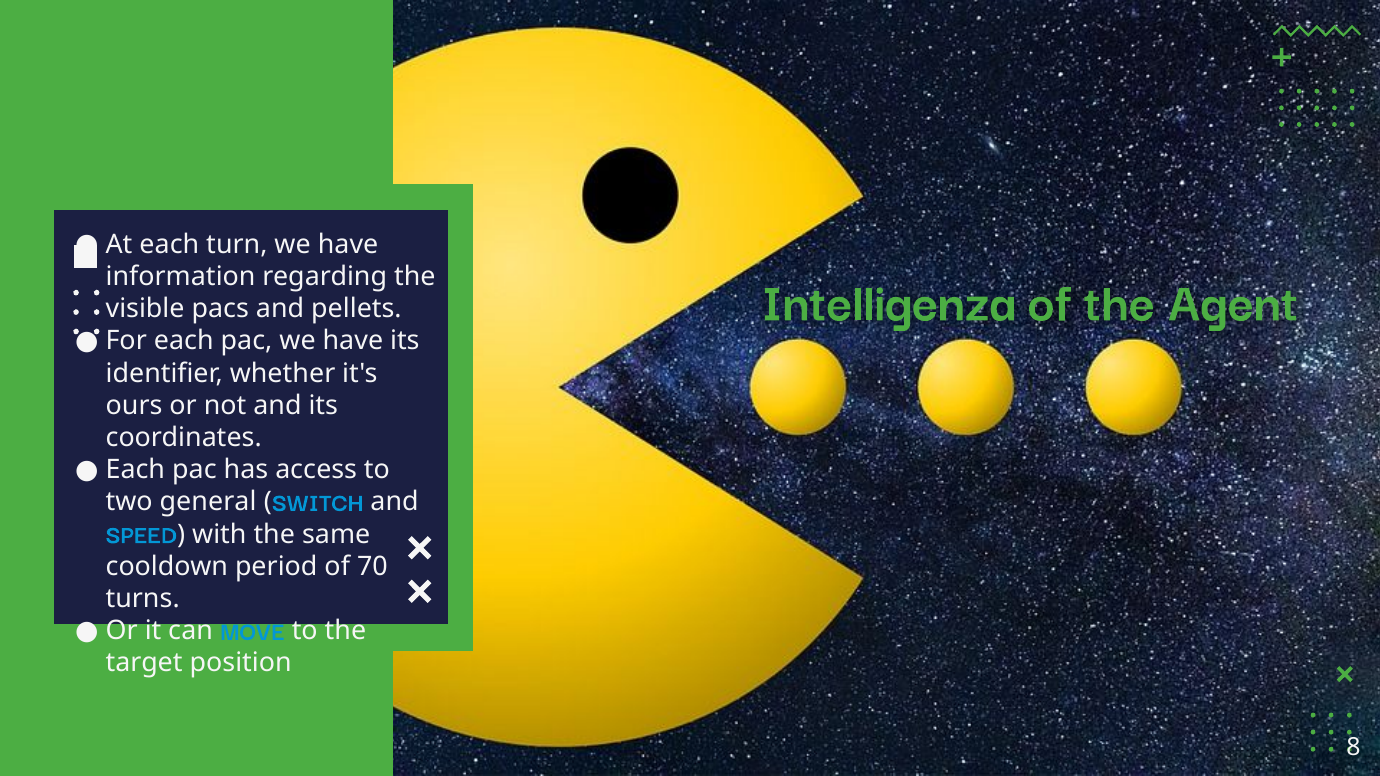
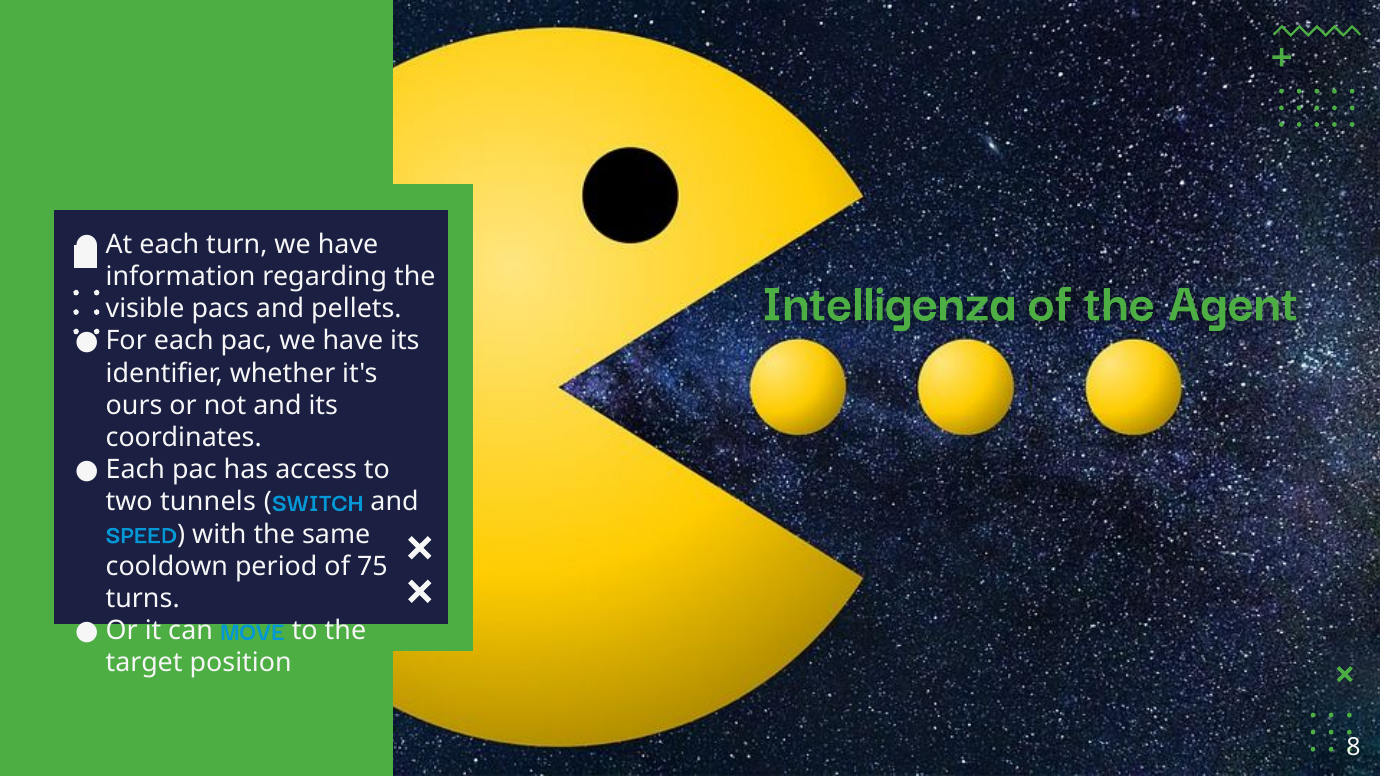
general: general -> tunnels
70: 70 -> 75
